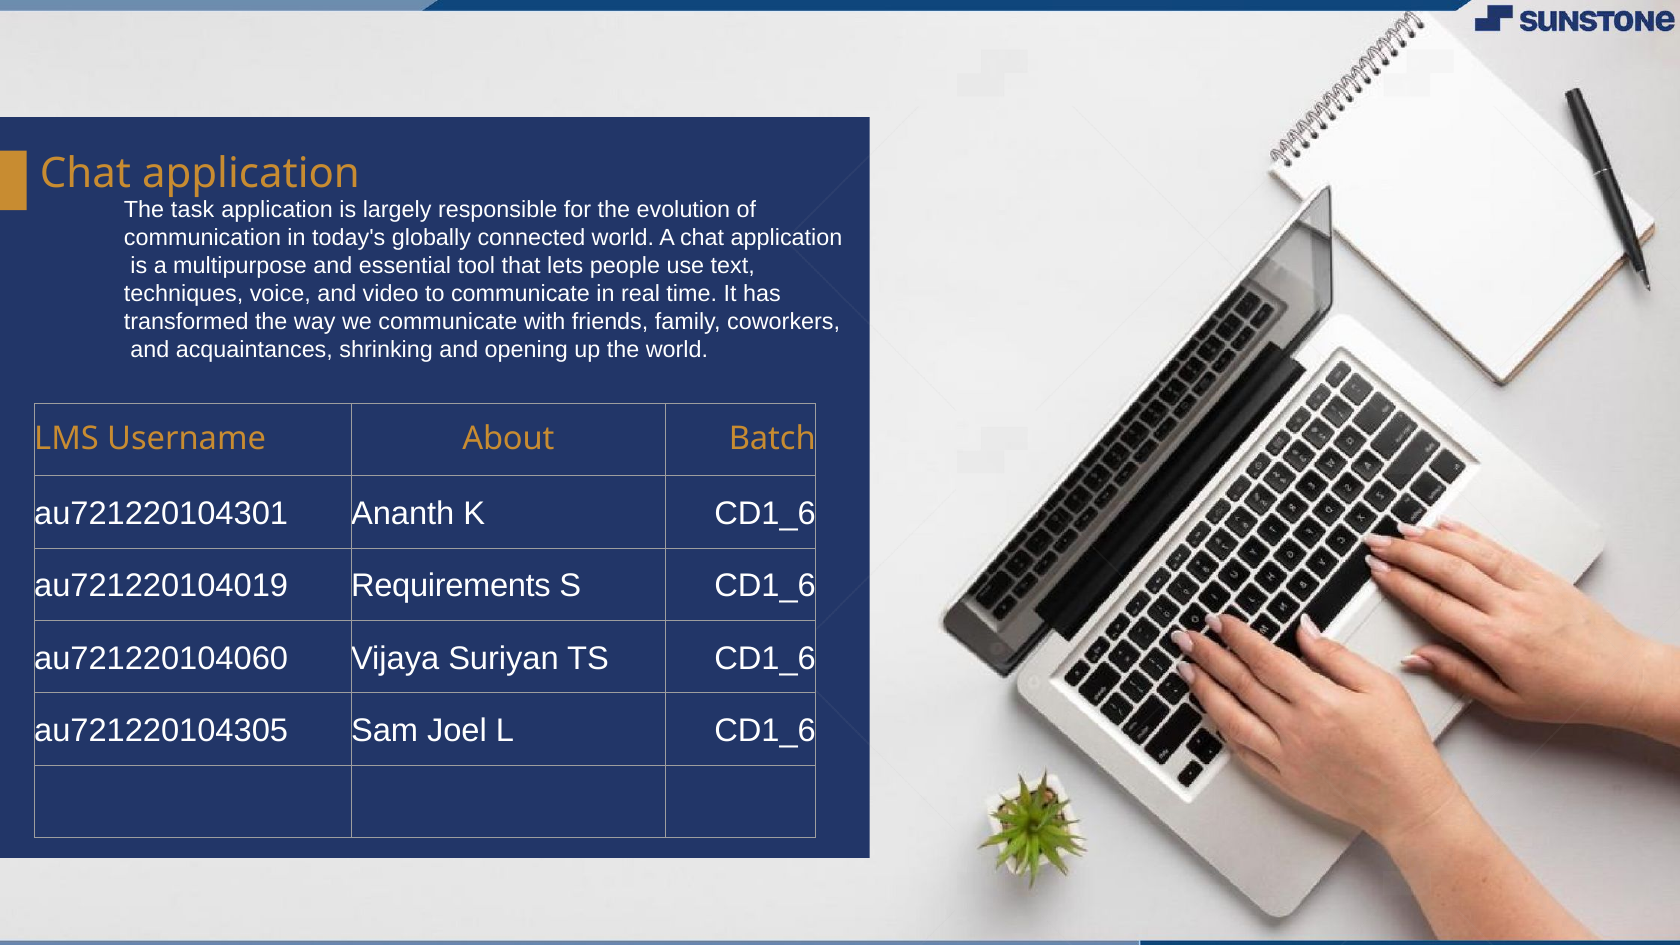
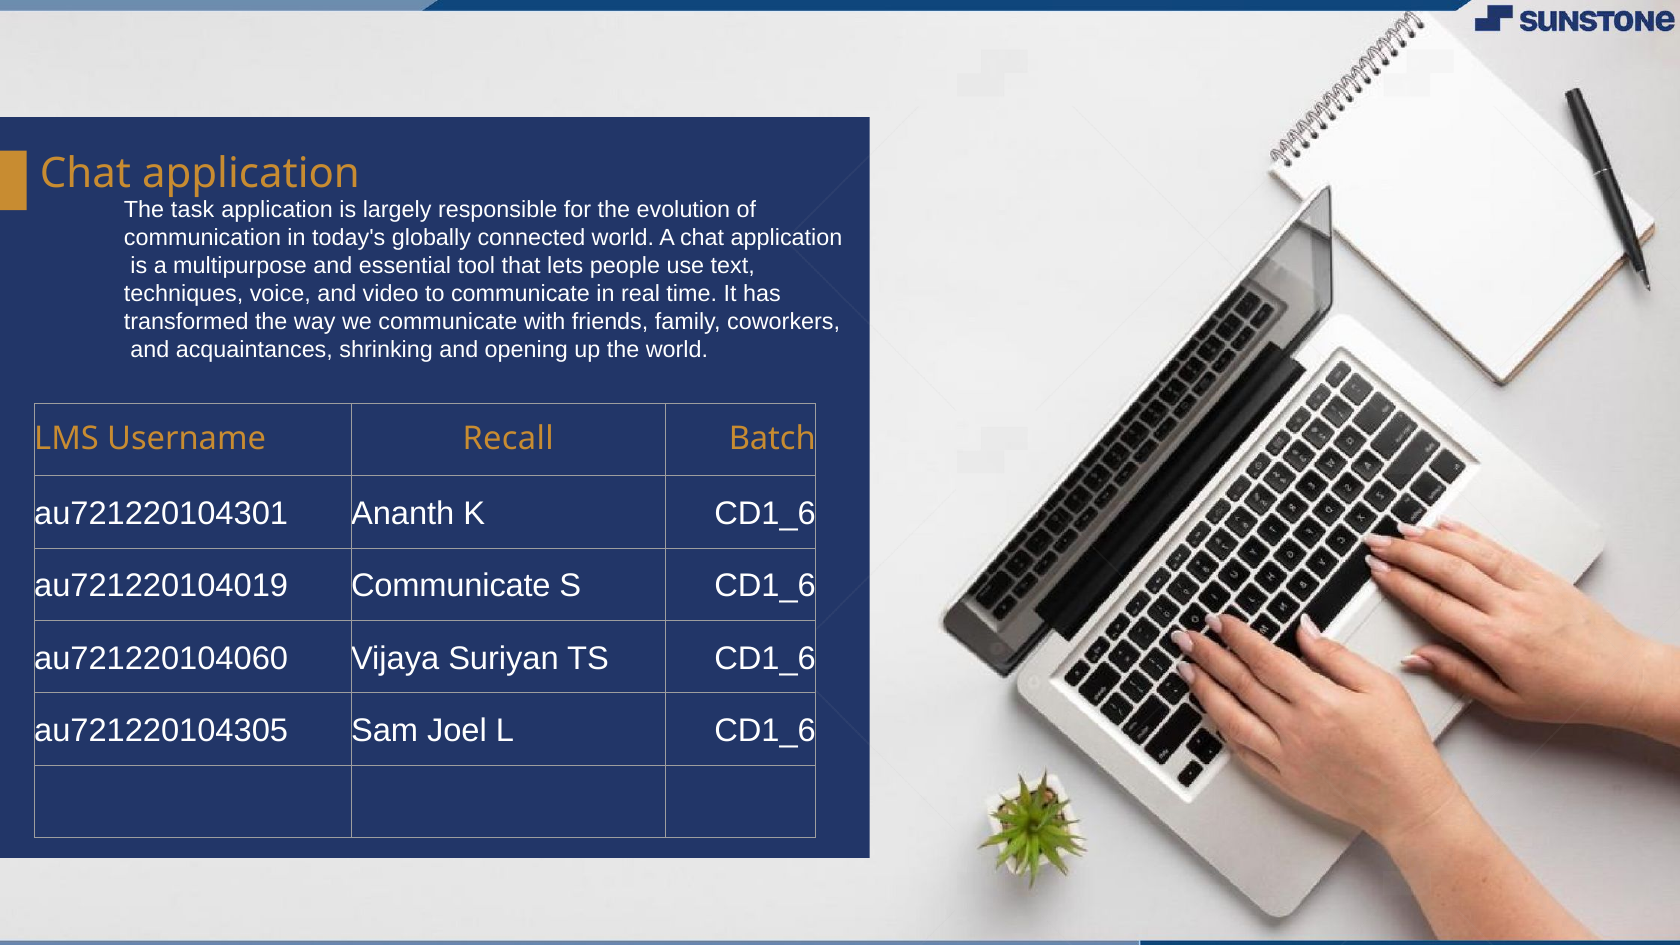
About: About -> Recall
au721220104019 Requirements: Requirements -> Communicate
